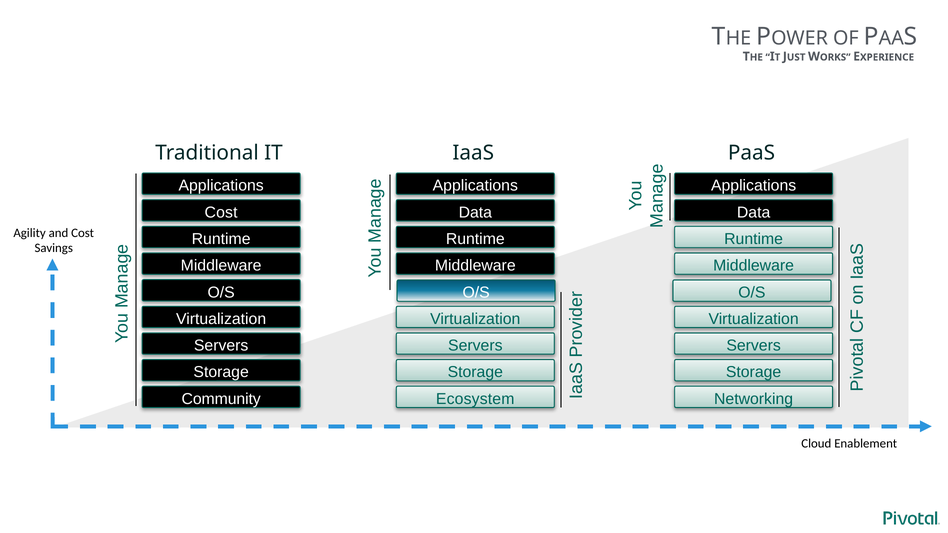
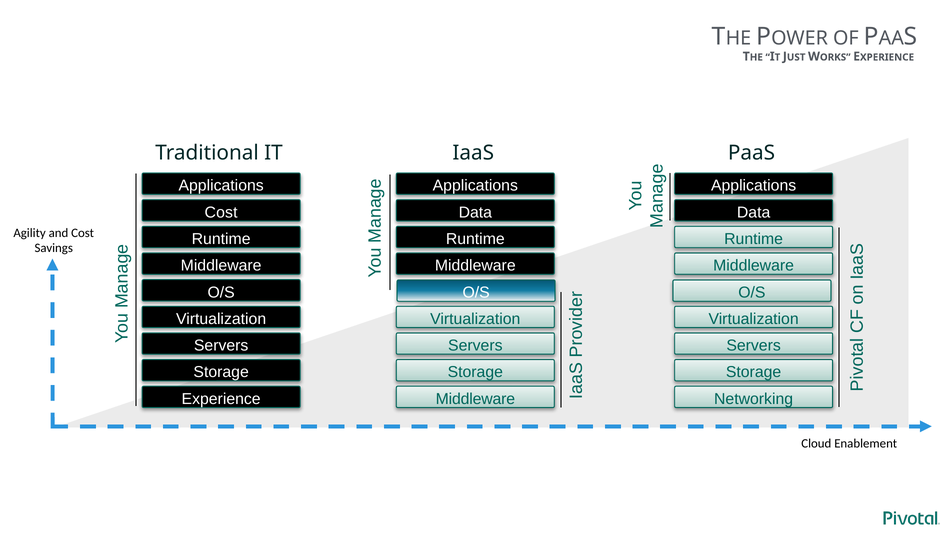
Community: Community -> Experience
Ecosystem at (475, 399): Ecosystem -> Middleware
